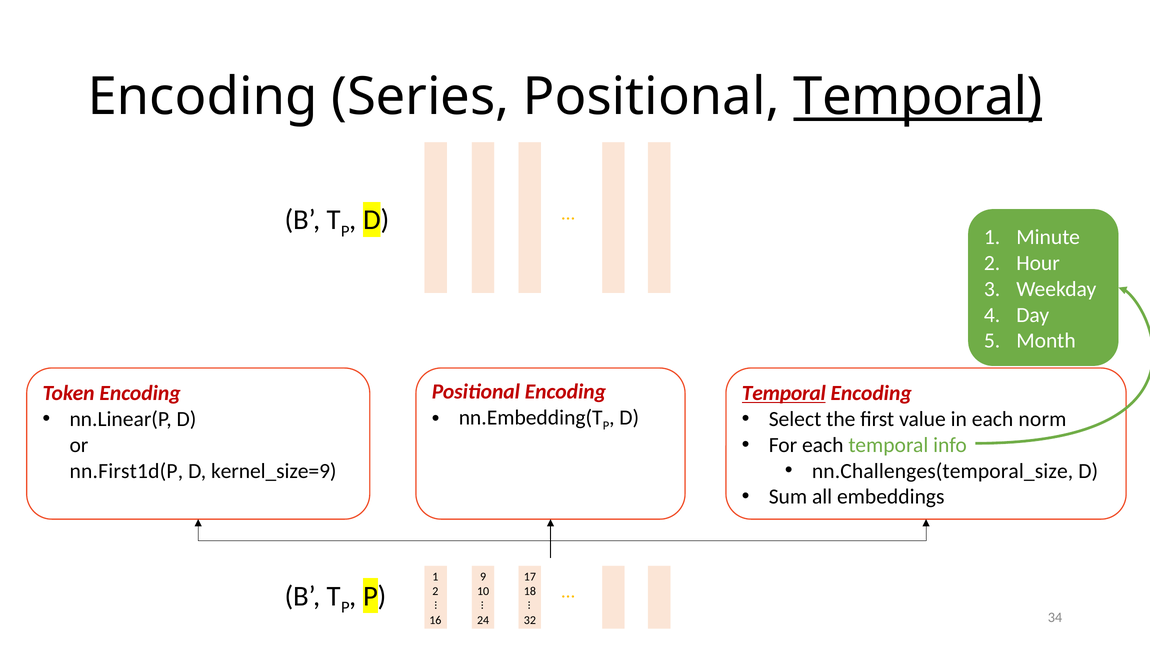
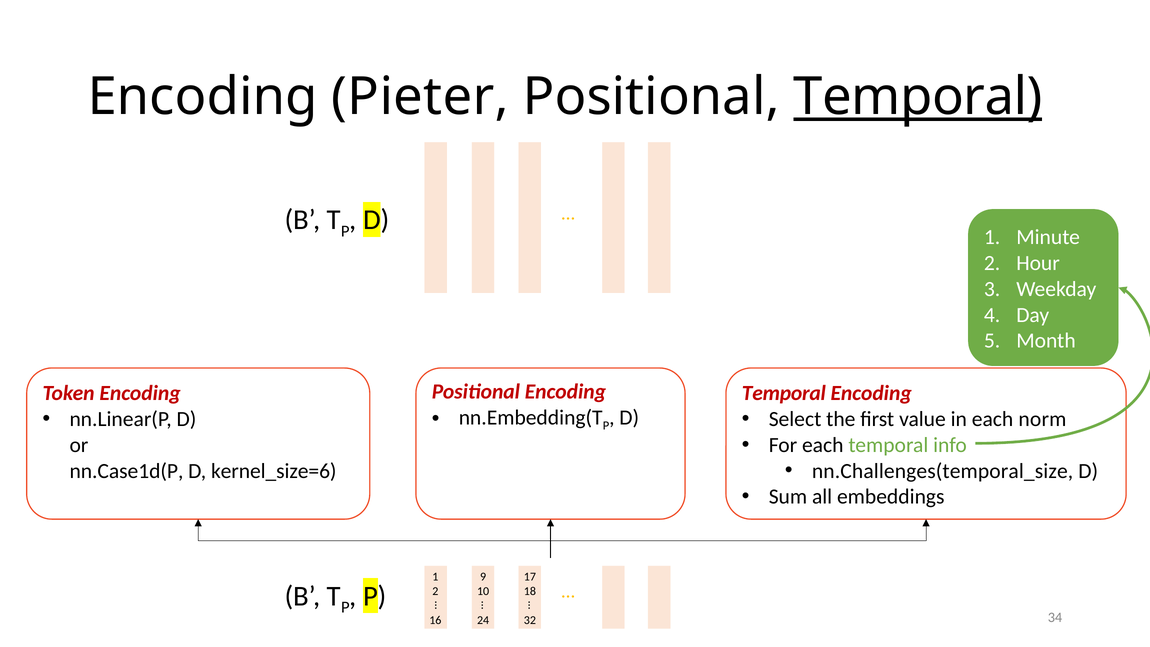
Series: Series -> Pieter
Temporal at (784, 393) underline: present -> none
nn.First1d(P: nn.First1d(P -> nn.Case1d(P
kernel_size=9: kernel_size=9 -> kernel_size=6
